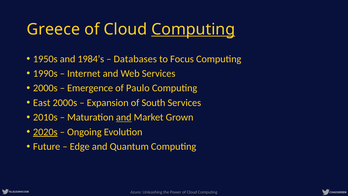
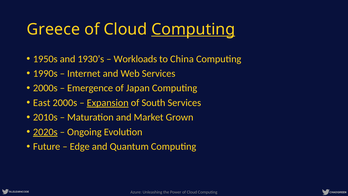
1984’s: 1984’s -> 1930’s
Databases: Databases -> Workloads
Focus: Focus -> China
Paulo: Paulo -> Japan
Expansion underline: none -> present
and at (124, 117) underline: present -> none
